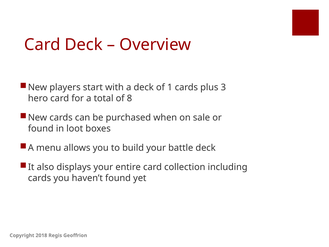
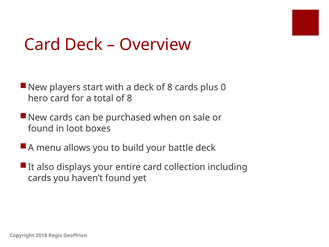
deck of 1: 1 -> 8
3: 3 -> 0
